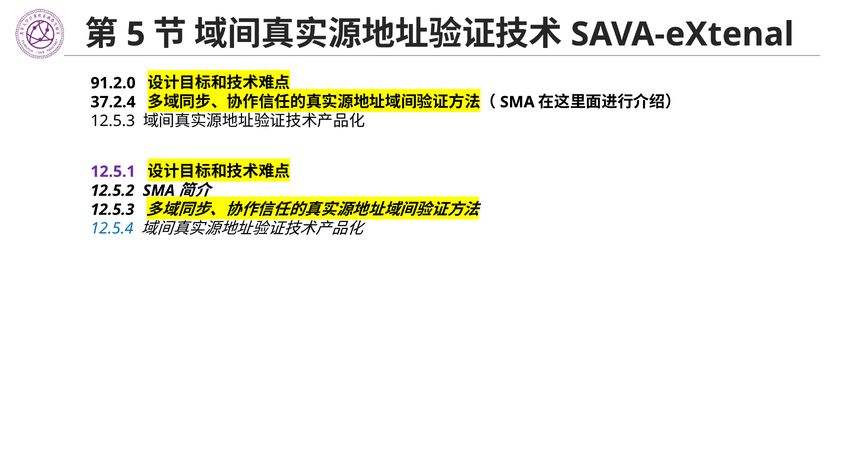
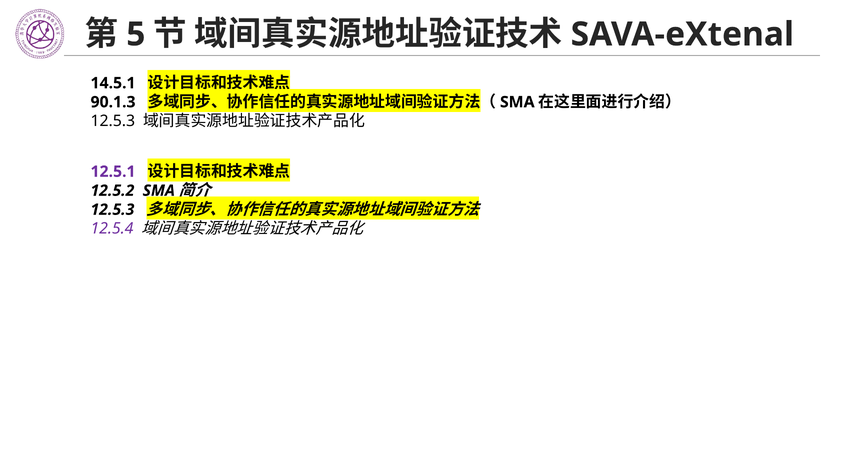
91.2.0: 91.2.0 -> 14.5.1
37.2.4: 37.2.4 -> 90.1.3
12.5.4 colour: blue -> purple
